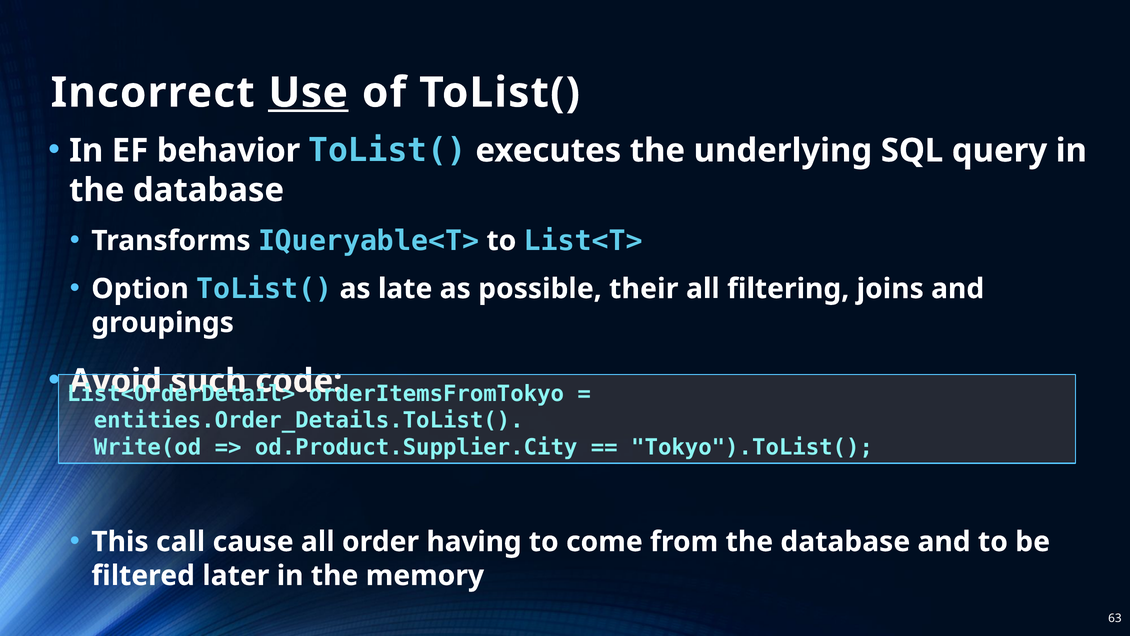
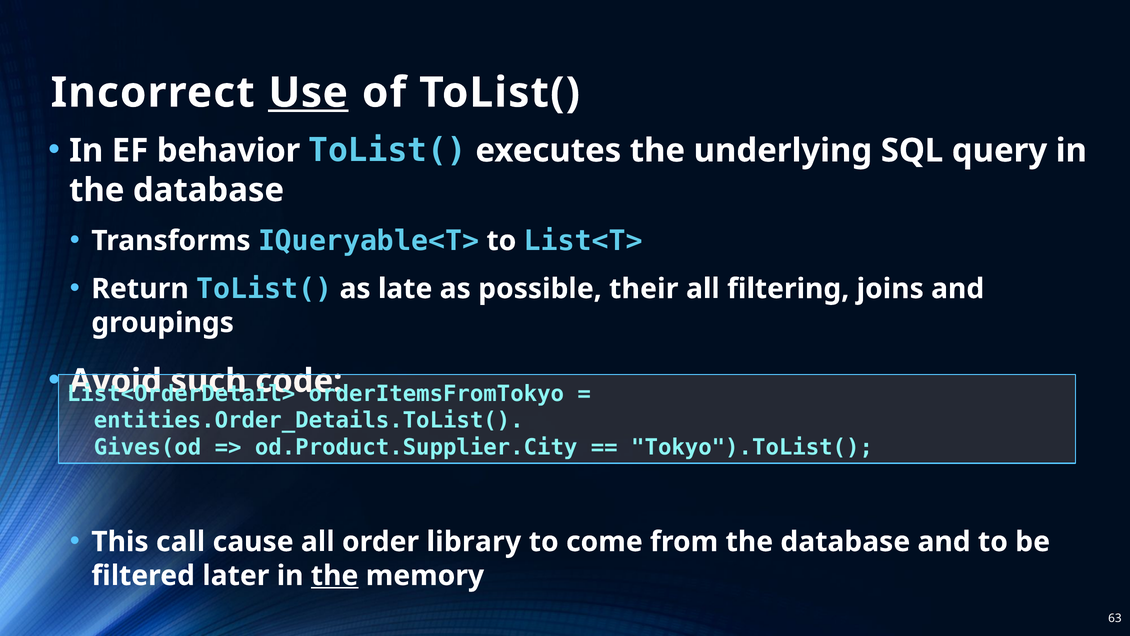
Option: Option -> Return
Write(od: Write(od -> Gives(od
having: having -> library
the at (335, 576) underline: none -> present
